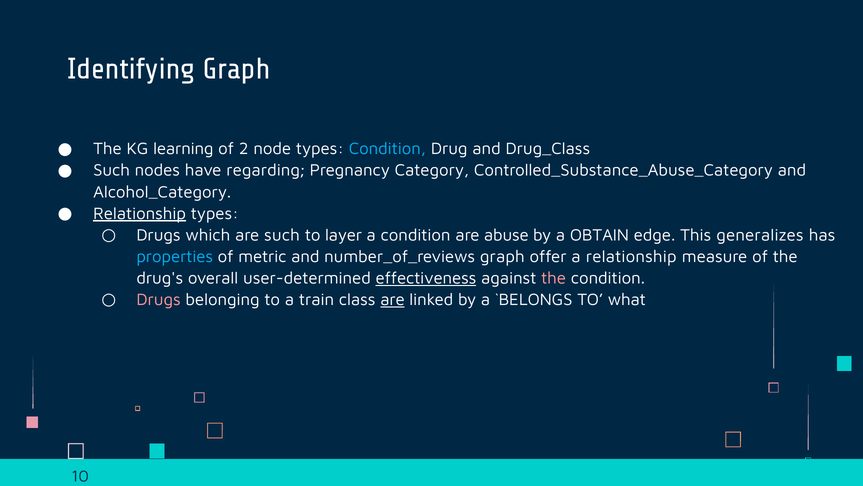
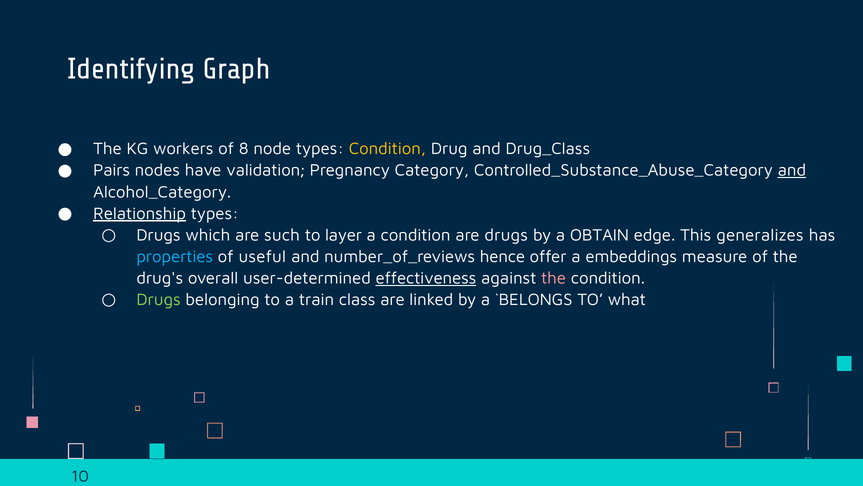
learning: learning -> workers
2: 2 -> 8
Condition at (387, 149) colour: light blue -> yellow
Such at (112, 170): Such -> Pairs
regarding: regarding -> validation
and at (792, 170) underline: none -> present
are abuse: abuse -> drugs
metric: metric -> useful
number_of_reviews graph: graph -> hence
a relationship: relationship -> embeddings
Drugs at (159, 299) colour: pink -> light green
are at (393, 299) underline: present -> none
